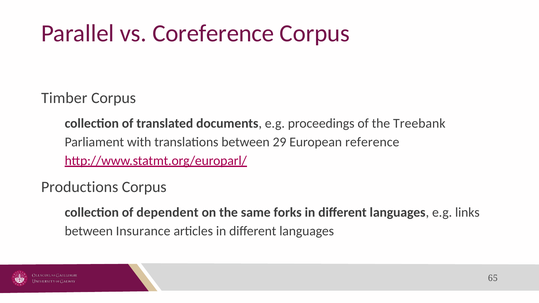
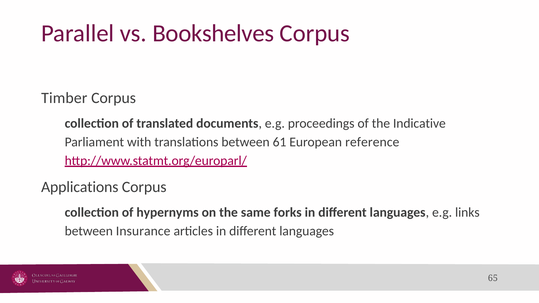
Coreference: Coreference -> Bookshelves
Treebank: Treebank -> Indicative
29: 29 -> 61
Productions: Productions -> Applications
dependent: dependent -> hypernyms
